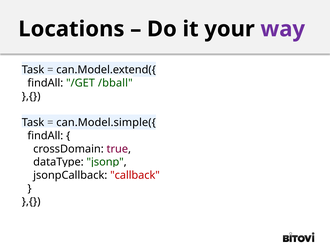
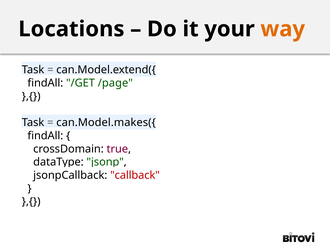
way colour: purple -> orange
/bball: /bball -> /page
can.Model.simple({: can.Model.simple({ -> can.Model.makes({
